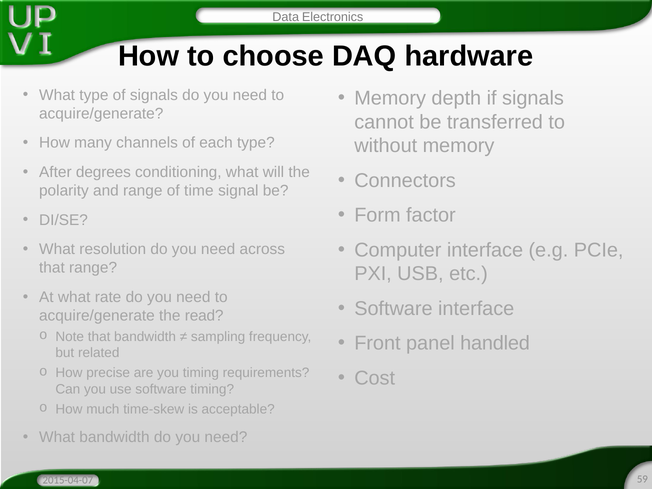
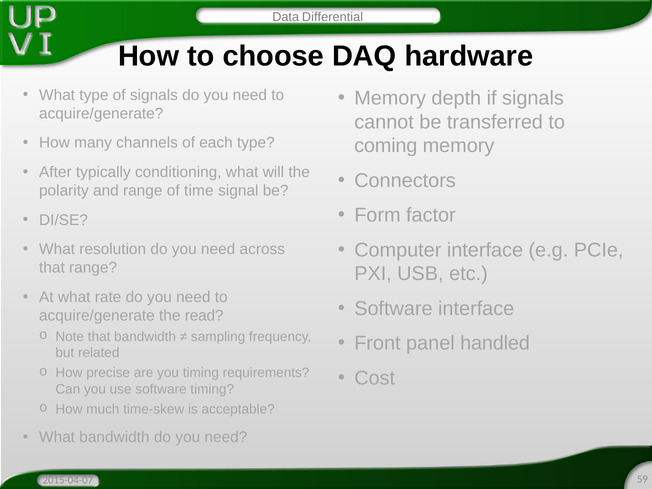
Electronics: Electronics -> Differential
without: without -> coming
degrees: degrees -> typically
